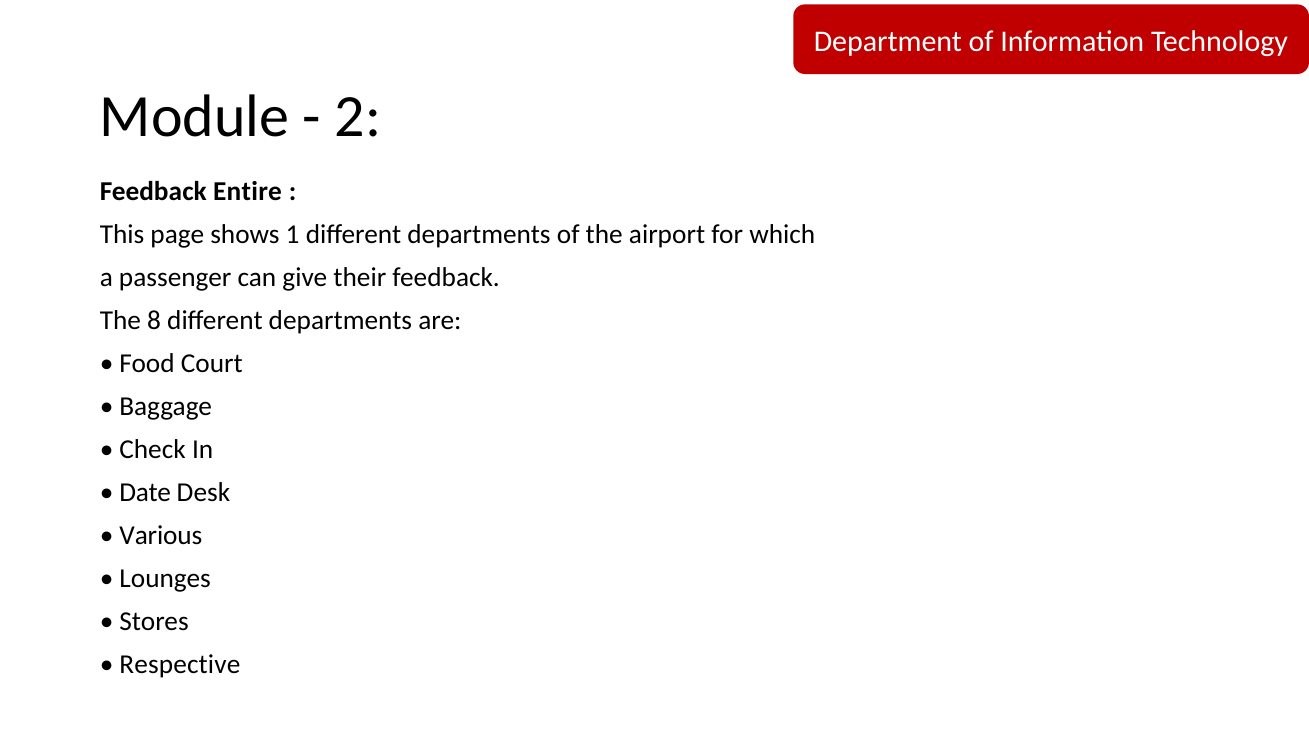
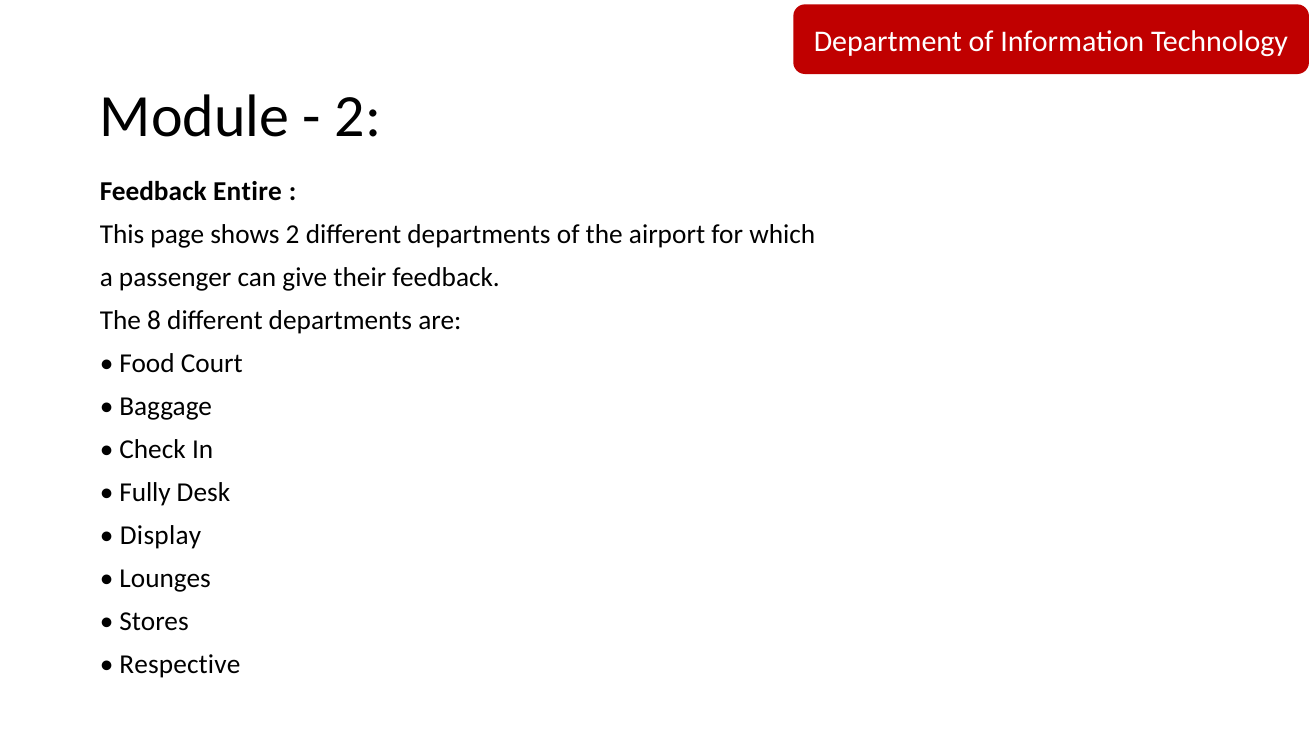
shows 1: 1 -> 2
Date: Date -> Fully
Various: Various -> Display
